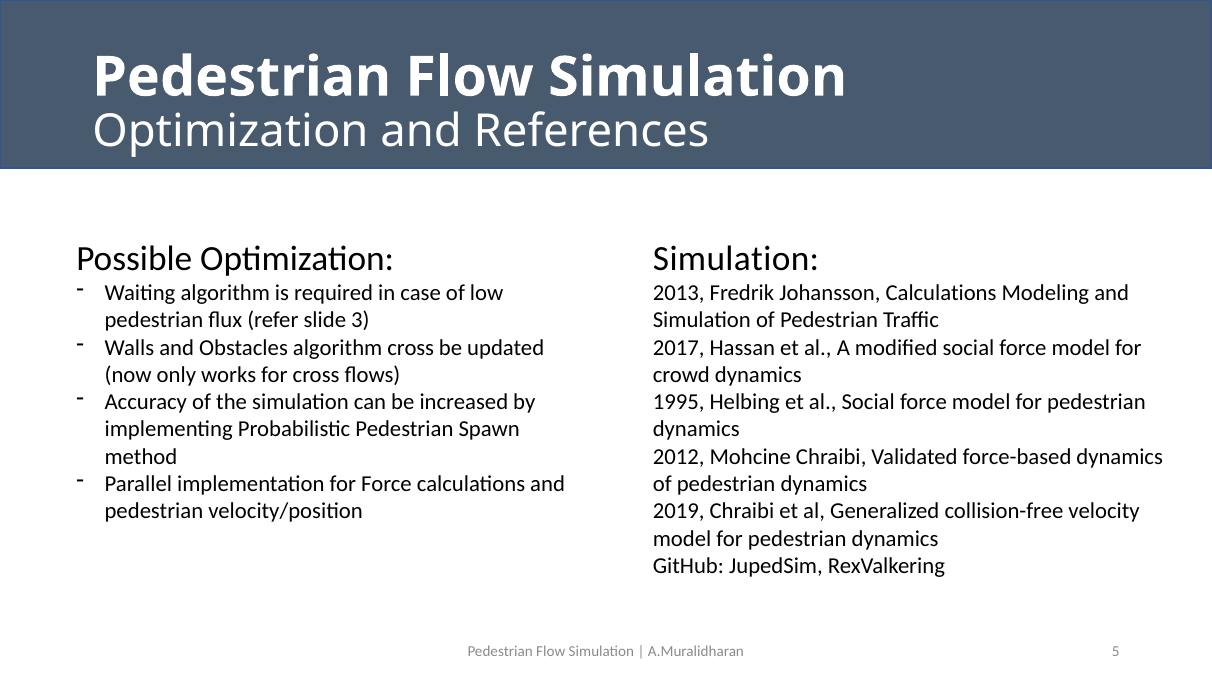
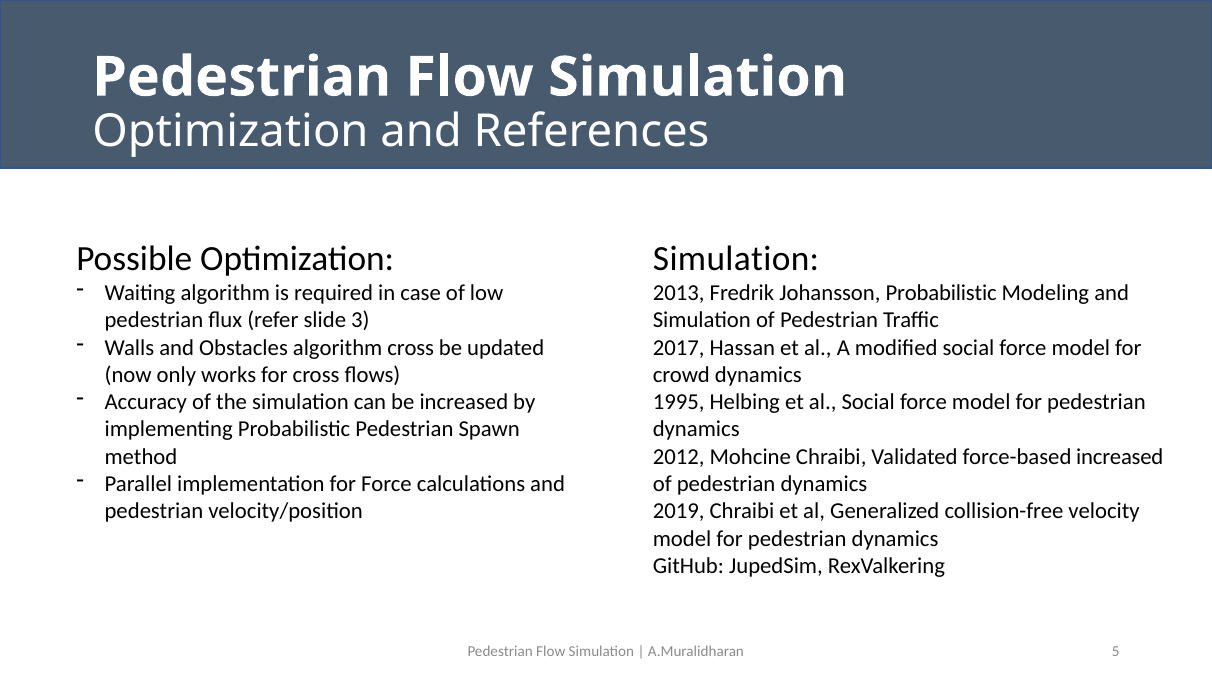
Johansson Calculations: Calculations -> Probabilistic
force-based dynamics: dynamics -> increased
